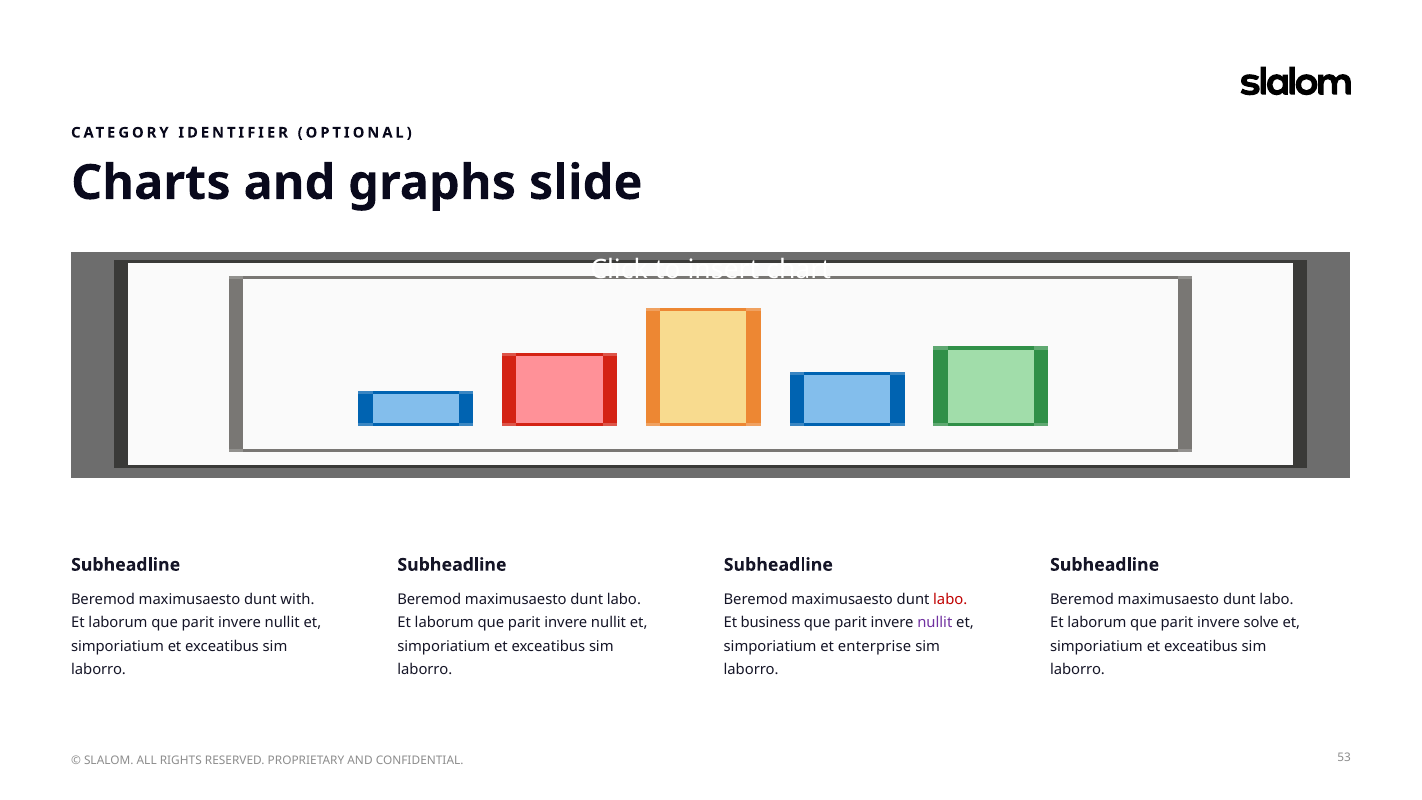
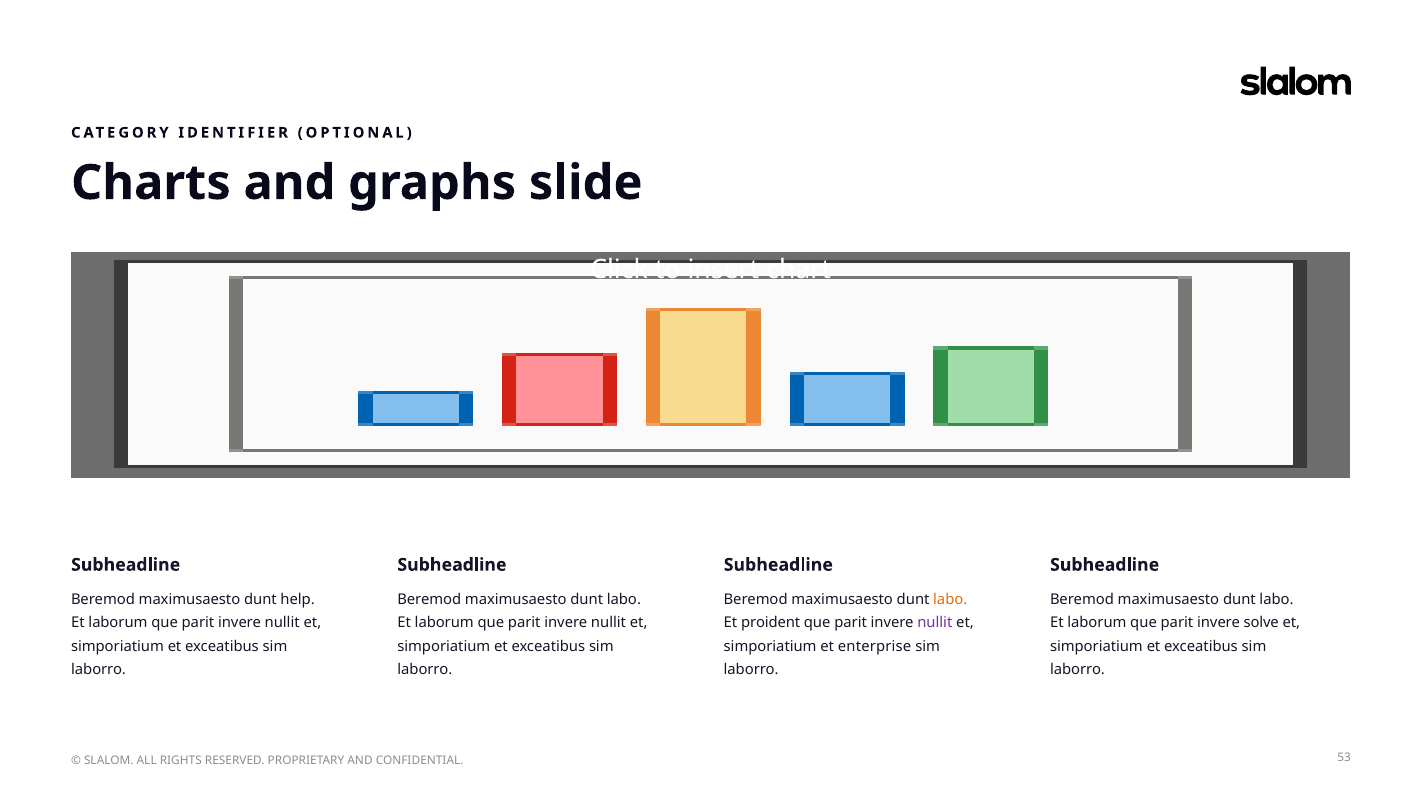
with: with -> help
labo at (950, 600) colour: red -> orange
business: business -> proident
